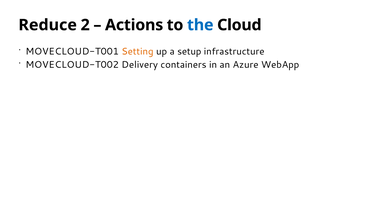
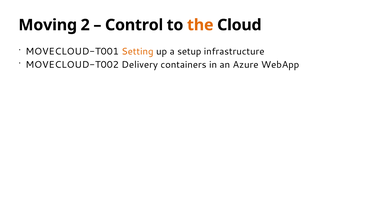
Reduce: Reduce -> Moving
Actions: Actions -> Control
the colour: blue -> orange
